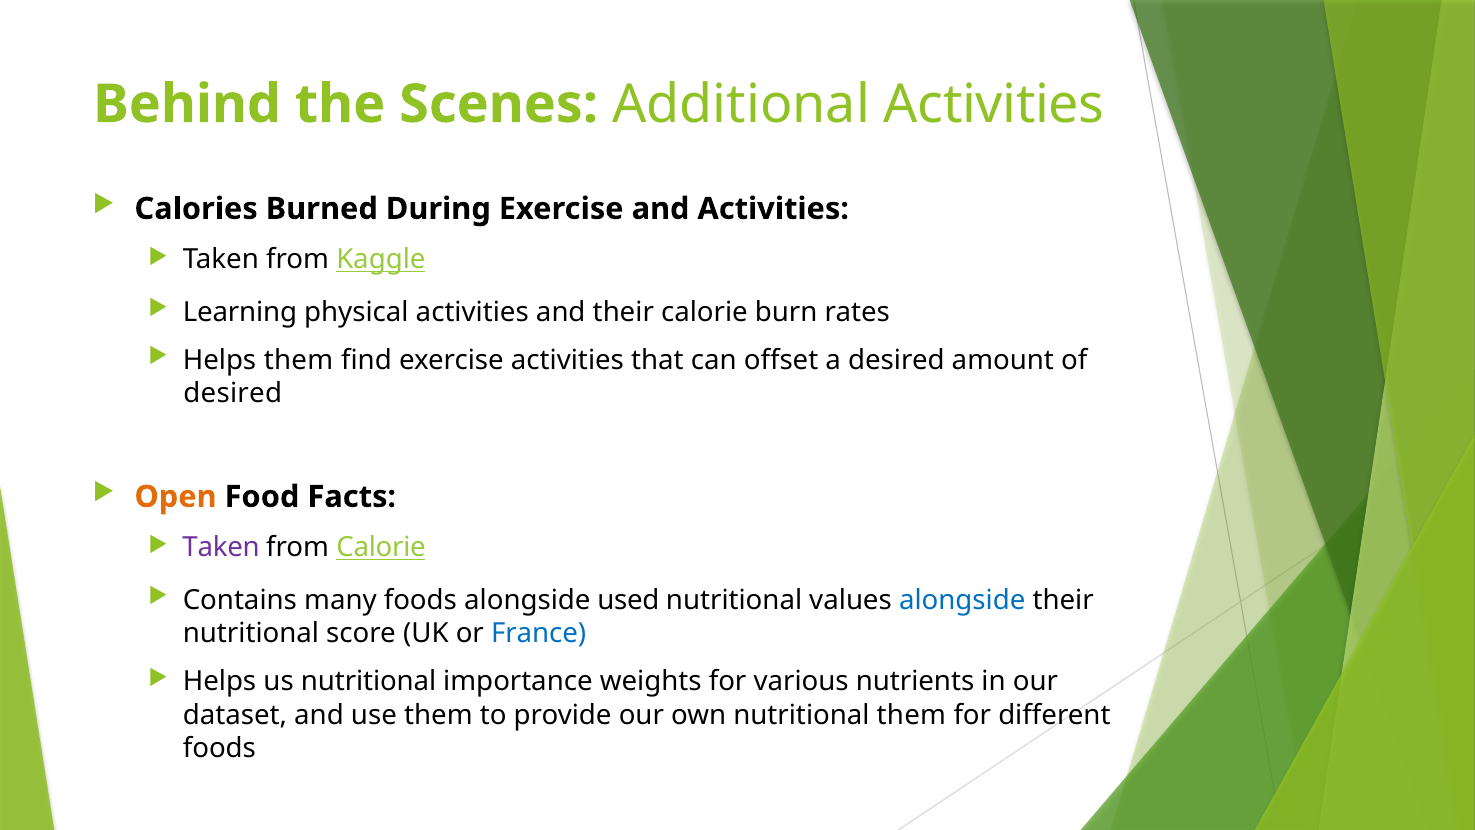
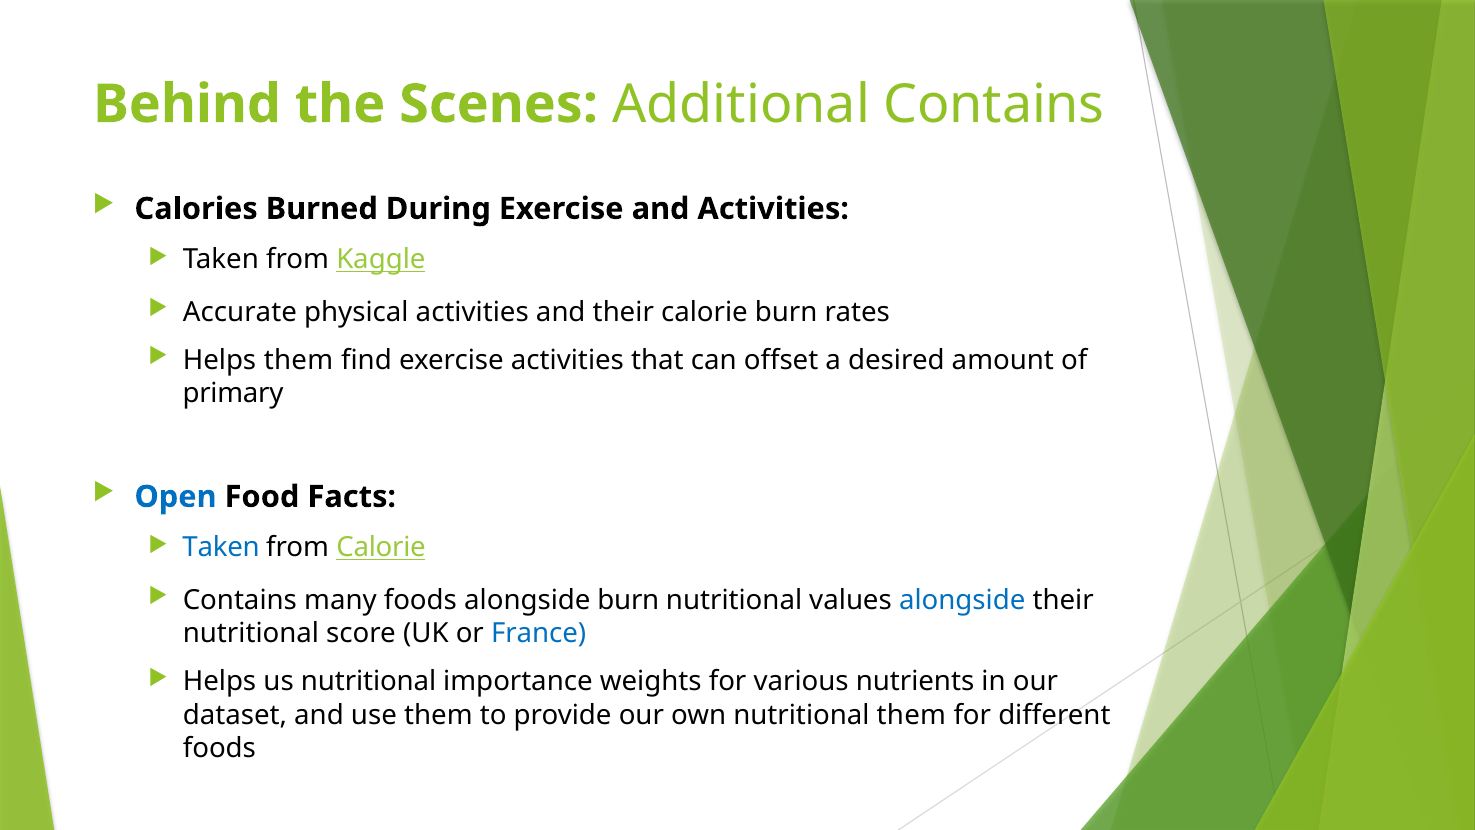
Additional Activities: Activities -> Contains
Learning: Learning -> Accurate
desired at (233, 394): desired -> primary
Open colour: orange -> blue
Taken at (221, 547) colour: purple -> blue
alongside used: used -> burn
